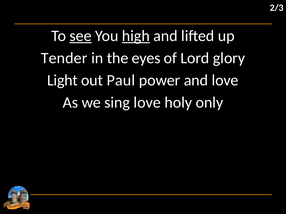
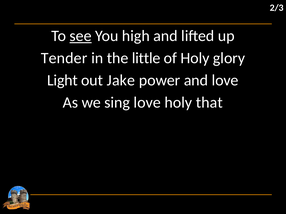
high underline: present -> none
eyes: eyes -> little
of Lord: Lord -> Holy
Paul: Paul -> Jake
only: only -> that
